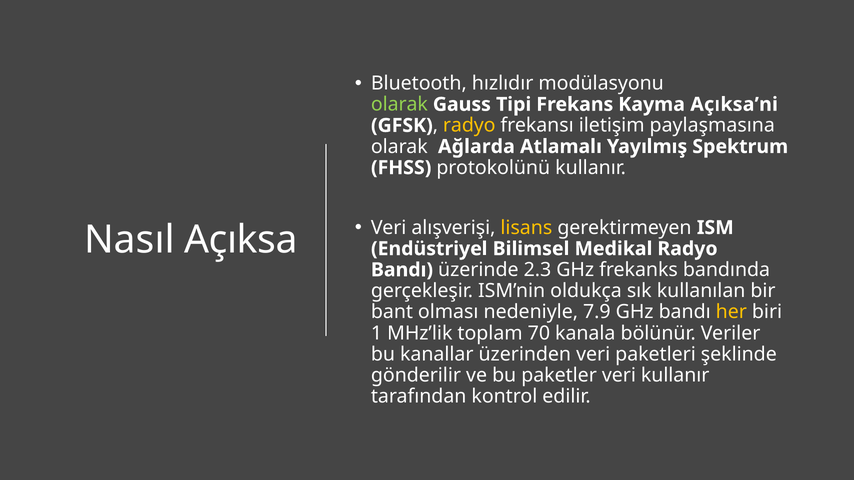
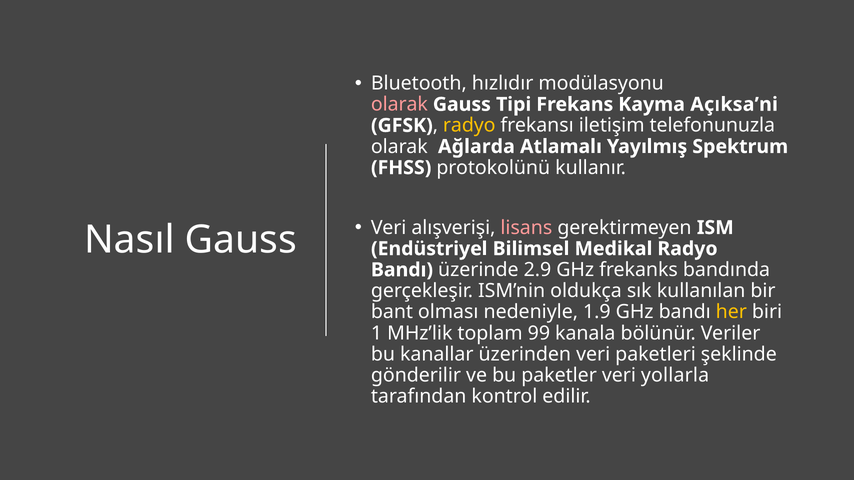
olarak at (399, 104) colour: light green -> pink
paylaşmasına: paylaşmasına -> telefonunuzla
lisans colour: yellow -> pink
Nasıl Açıksa: Açıksa -> Gauss
2.3: 2.3 -> 2.9
7.9: 7.9 -> 1.9
70: 70 -> 99
veri kullanır: kullanır -> yollarla
